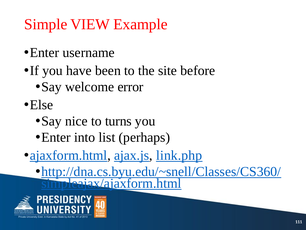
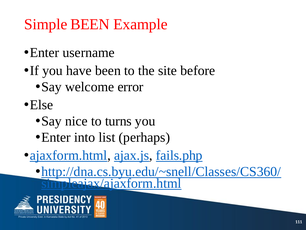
Simple VIEW: VIEW -> BEEN
link.php: link.php -> fails.php
